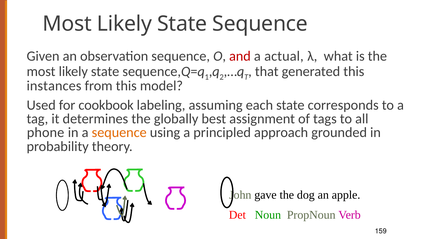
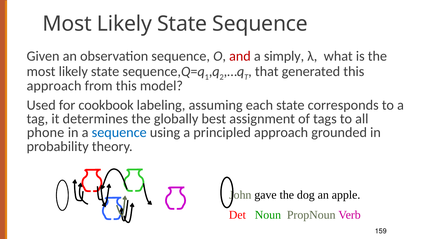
actual: actual -> simply
instances at (54, 86): instances -> approach
sequence at (119, 133) colour: orange -> blue
